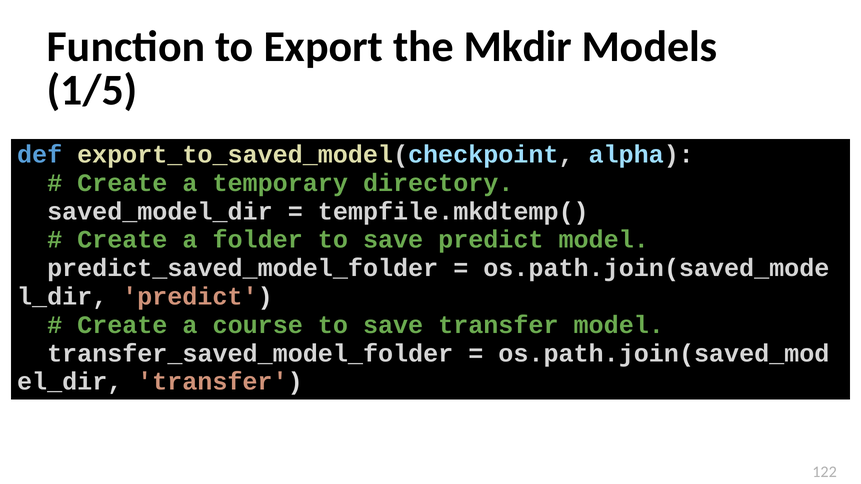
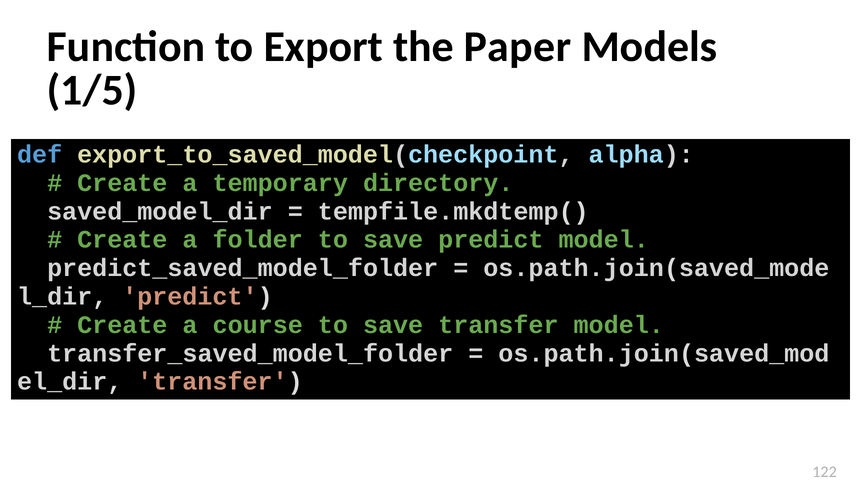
Mkdir: Mkdir -> Paper
